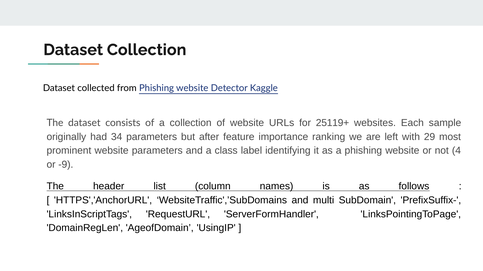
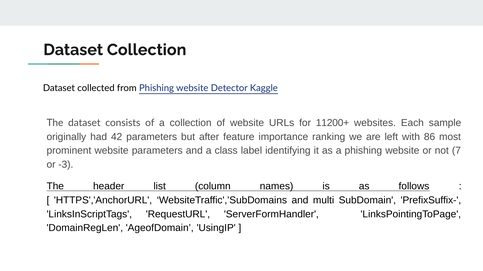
25119+: 25119+ -> 11200+
34: 34 -> 42
29: 29 -> 86
4: 4 -> 7
-9: -9 -> -3
